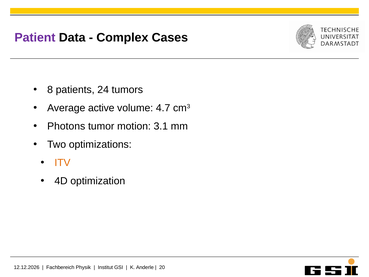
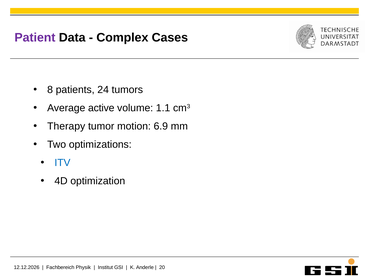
4.7: 4.7 -> 1.1
Photons: Photons -> Therapy
3.1: 3.1 -> 6.9
ITV colour: orange -> blue
